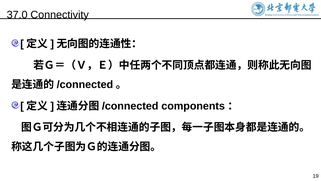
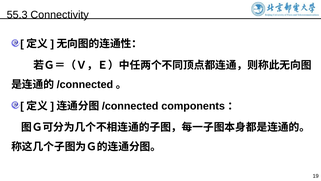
37.0: 37.0 -> 55.3
